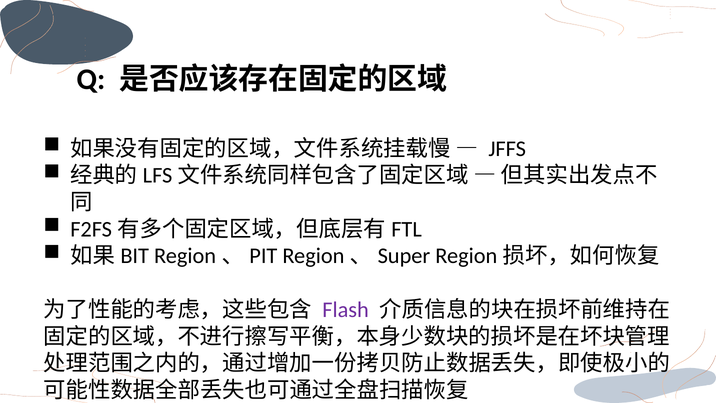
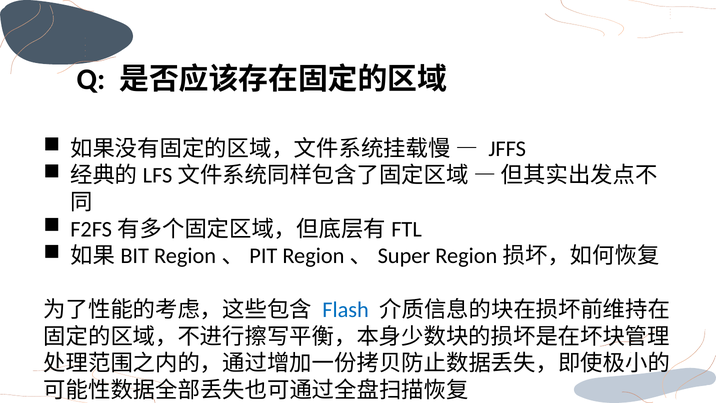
Flash colour: purple -> blue
